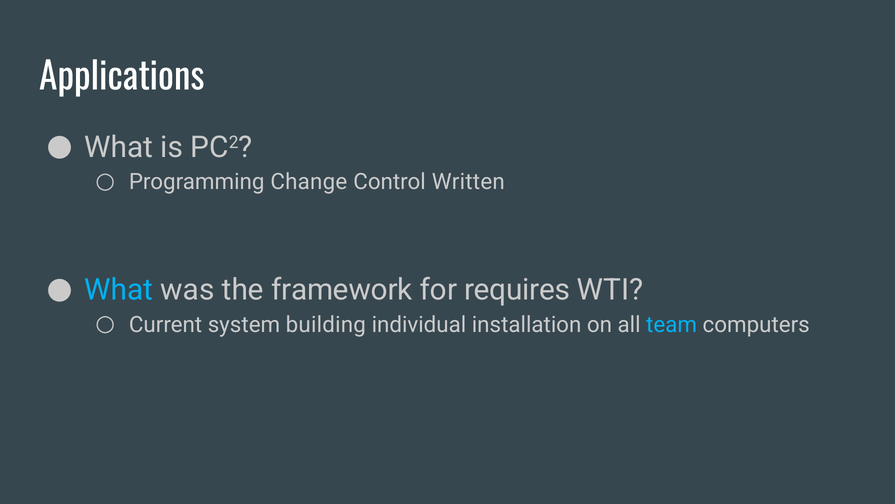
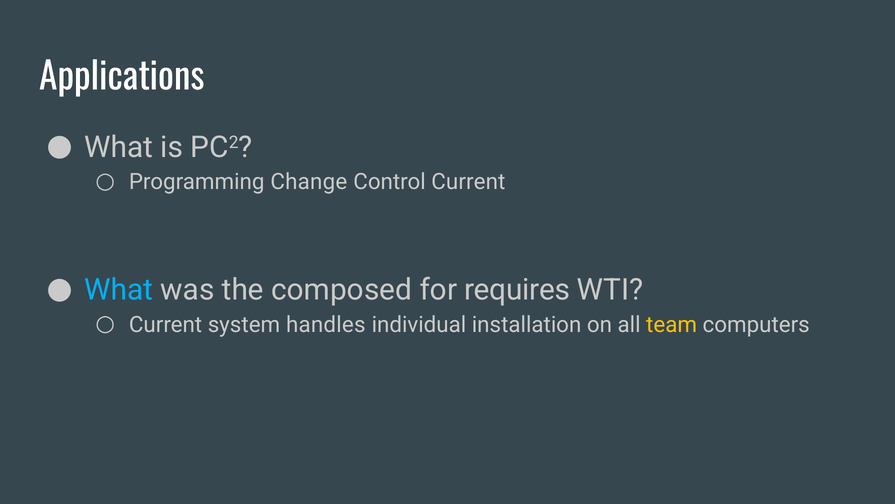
Control Written: Written -> Current
framework: framework -> composed
building: building -> handles
team colour: light blue -> yellow
